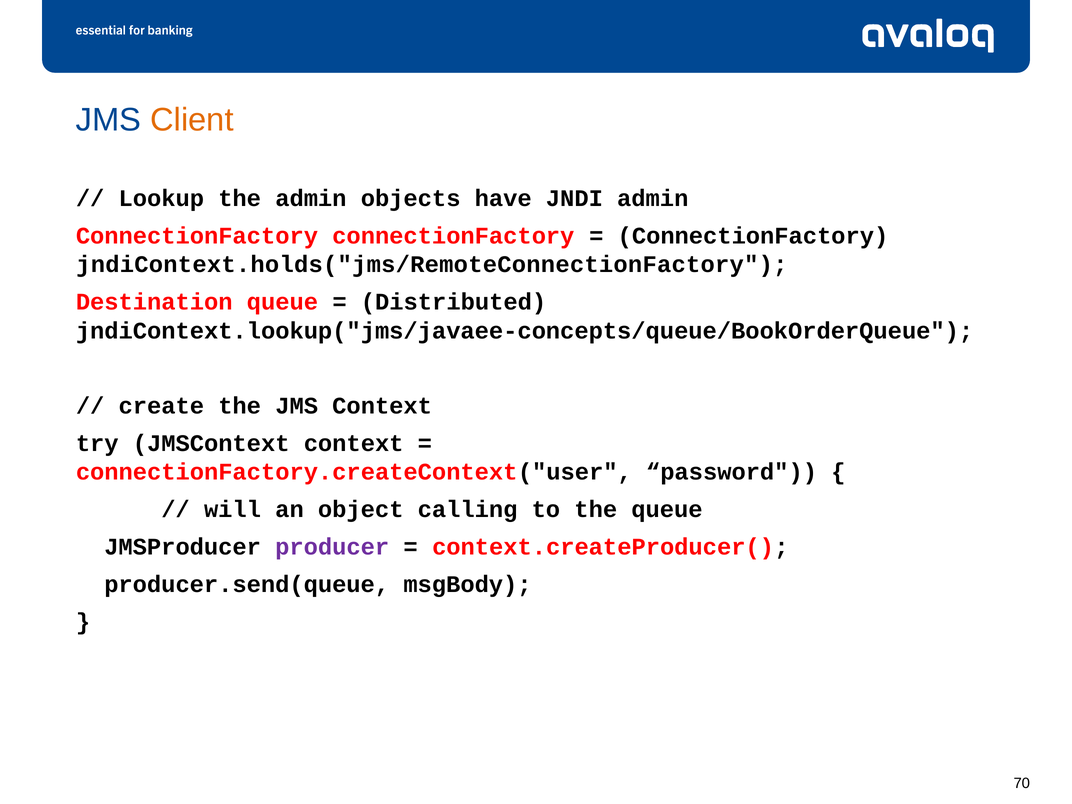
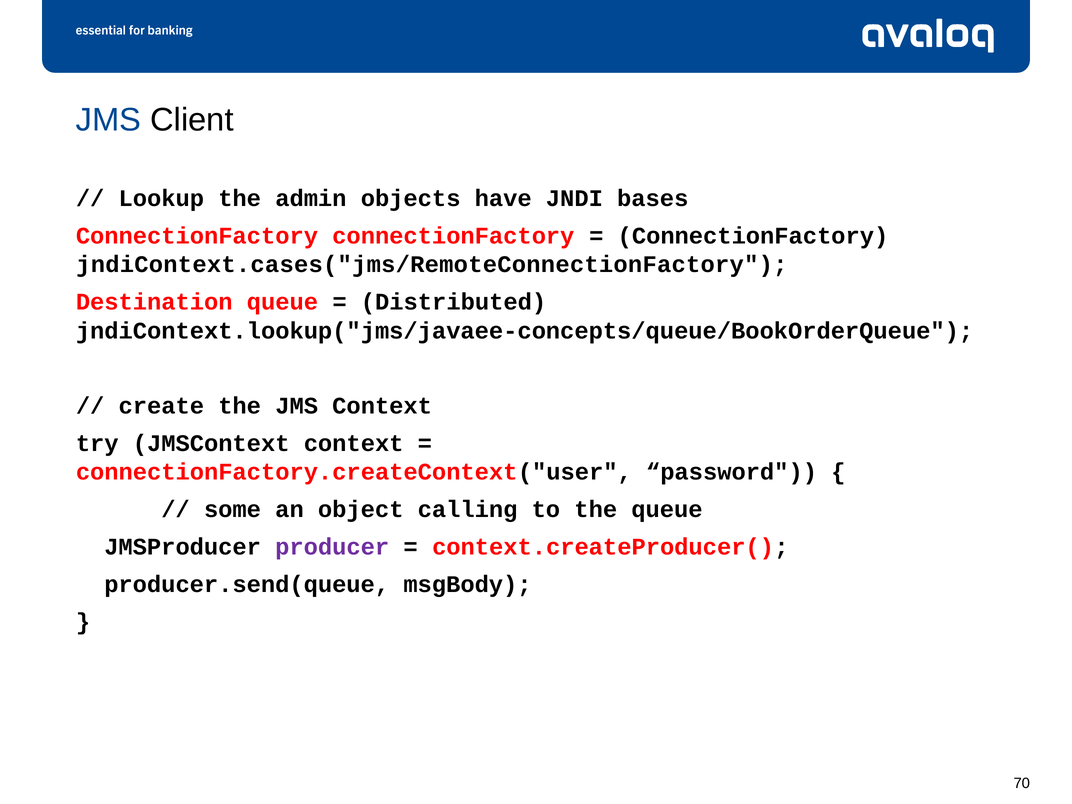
Client colour: orange -> black
JNDI admin: admin -> bases
jndiContext.holds("jms/RemoteConnectionFactory: jndiContext.holds("jms/RemoteConnectionFactory -> jndiContext.cases("jms/RemoteConnectionFactory
will: will -> some
